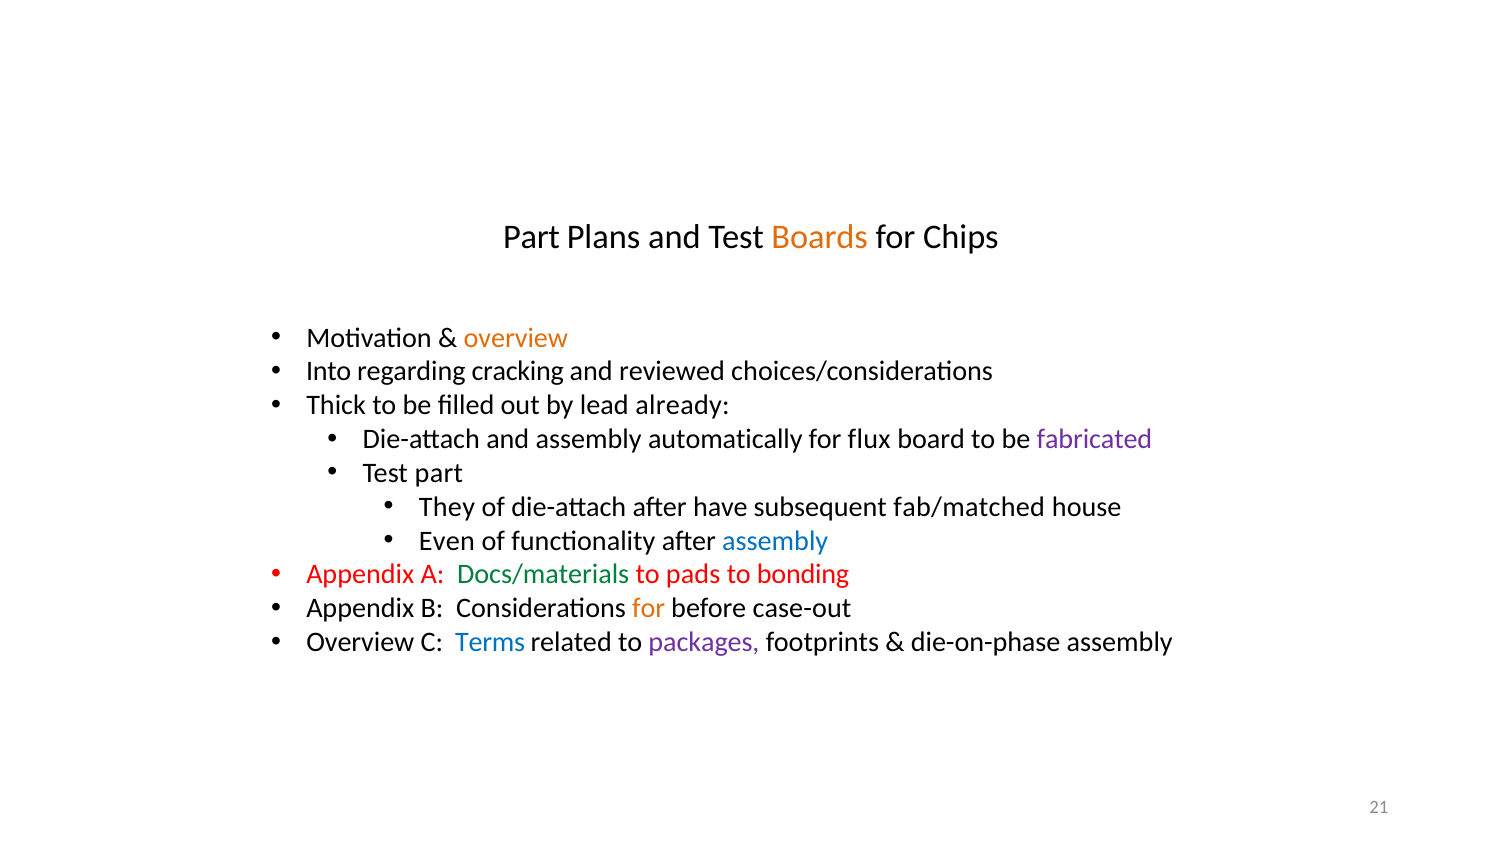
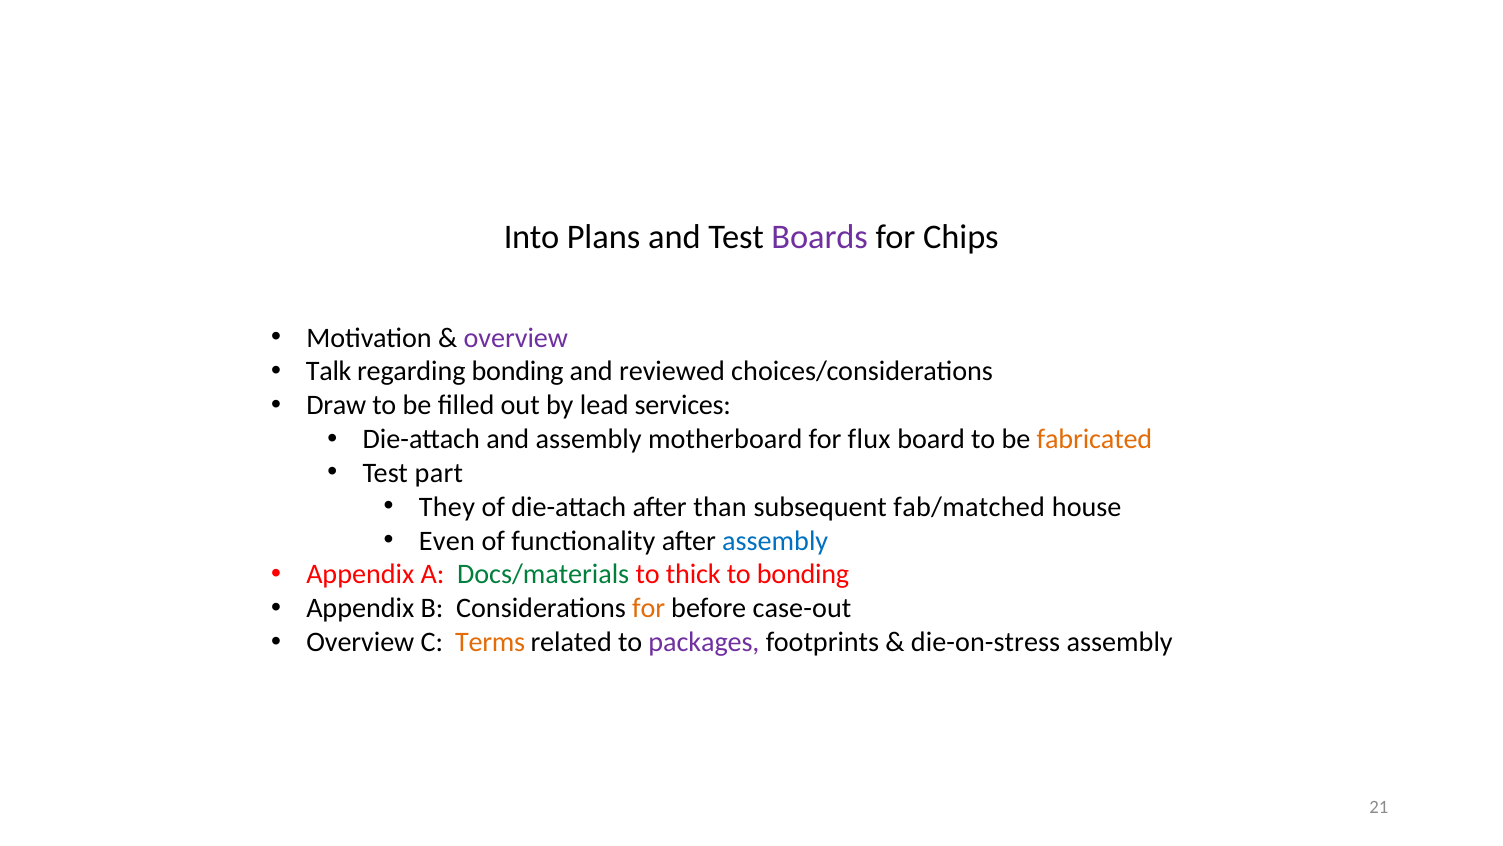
Part at (532, 237): Part -> Into
Boards colour: orange -> purple
overview at (516, 338) colour: orange -> purple
Into: Into -> Talk
regarding cracking: cracking -> bonding
Thick: Thick -> Draw
already: already -> services
automatically: automatically -> motherboard
fabricated colour: purple -> orange
have: have -> than
pads: pads -> thick
Terms colour: blue -> orange
die-on-phase: die-on-phase -> die-on-stress
